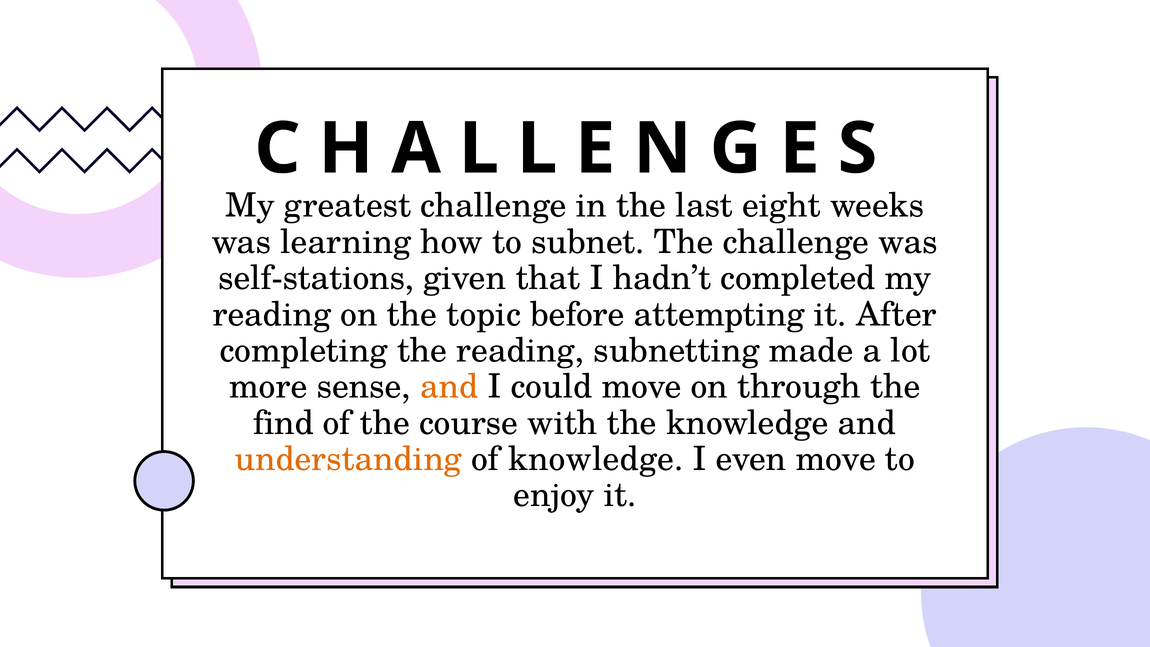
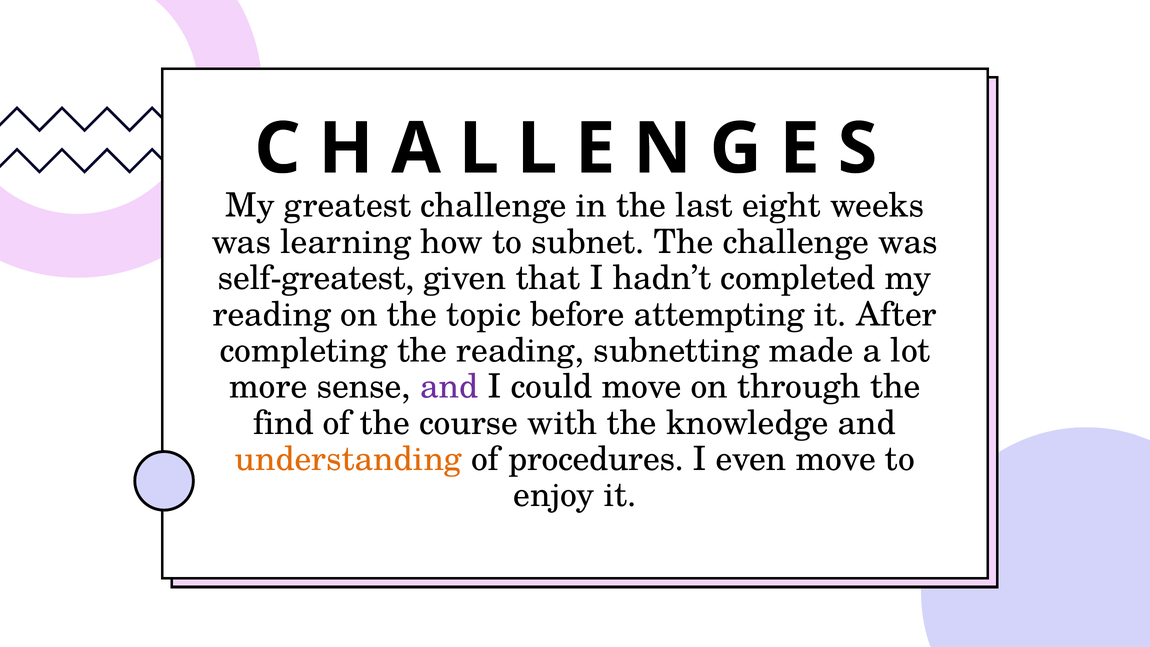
self-stations: self-stations -> self-greatest
and at (449, 387) colour: orange -> purple
of knowledge: knowledge -> procedures
